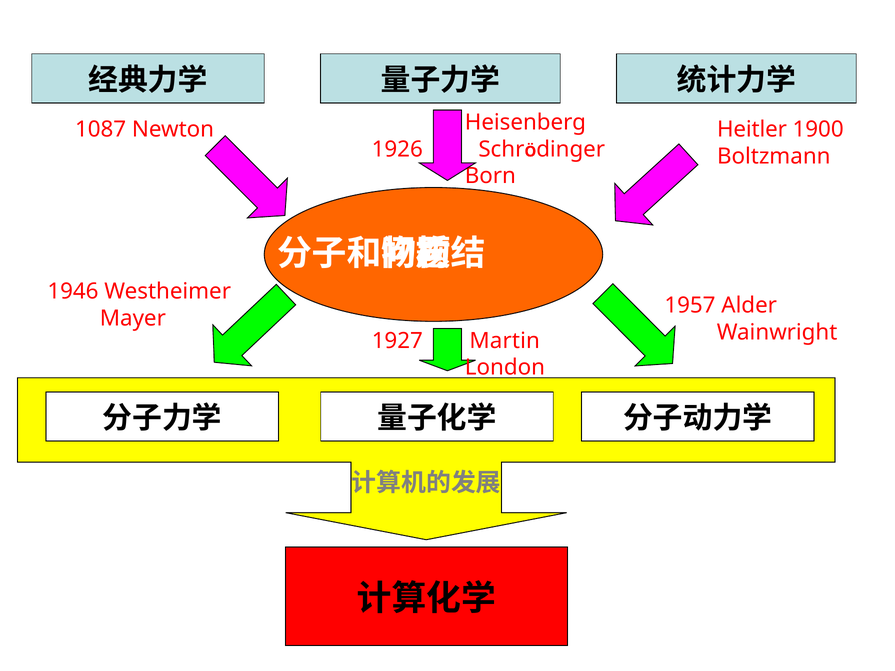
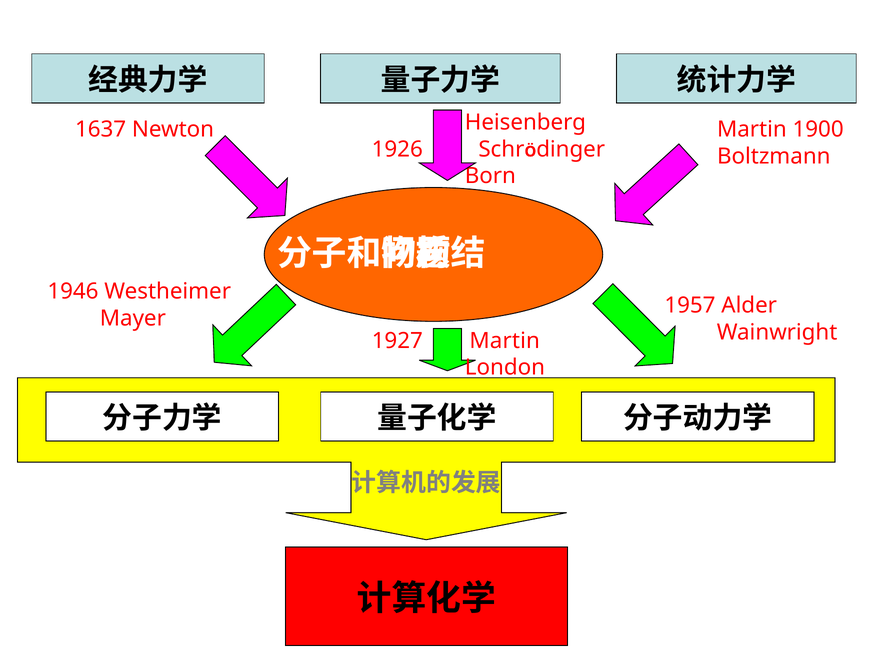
1087: 1087 -> 1637
Heitler at (752, 130): Heitler -> Martin
